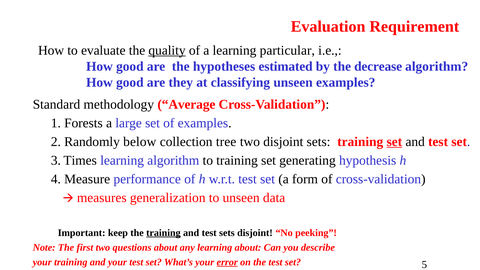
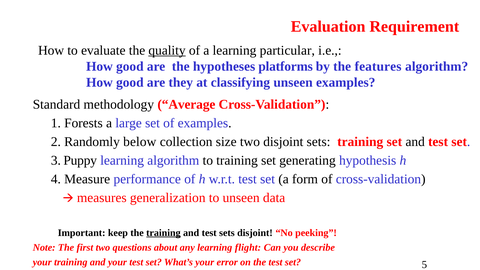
estimated: estimated -> platforms
decrease: decrease -> features
tree: tree -> size
set at (394, 142) underline: present -> none
Times: Times -> Puppy
learning about: about -> flight
error underline: present -> none
